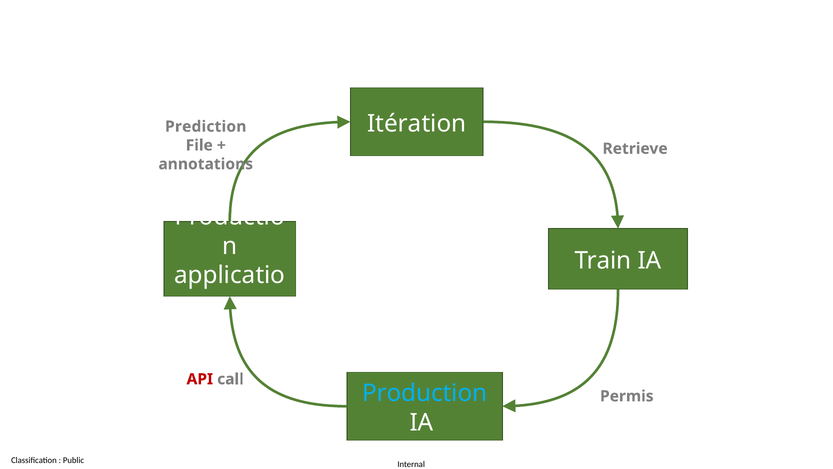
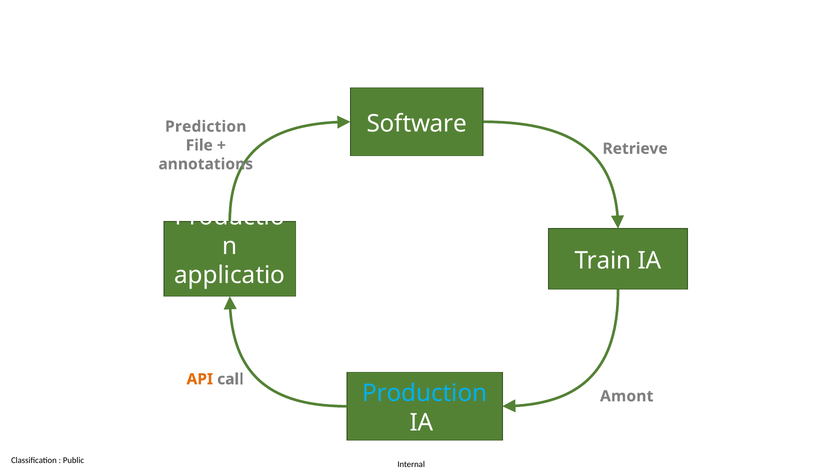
Itération: Itération -> Software
API colour: red -> orange
Permis: Permis -> Amont
